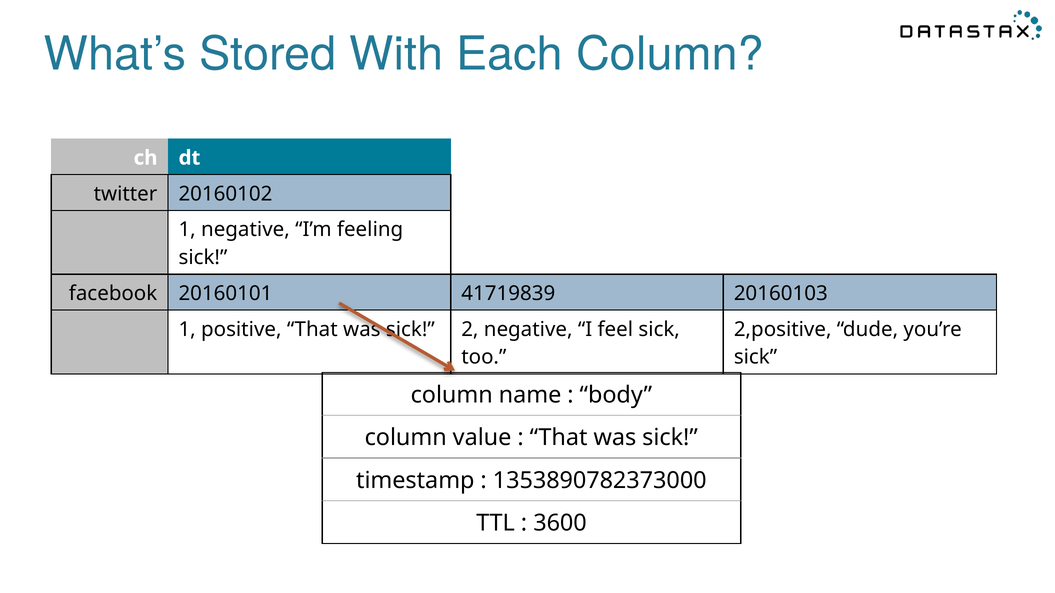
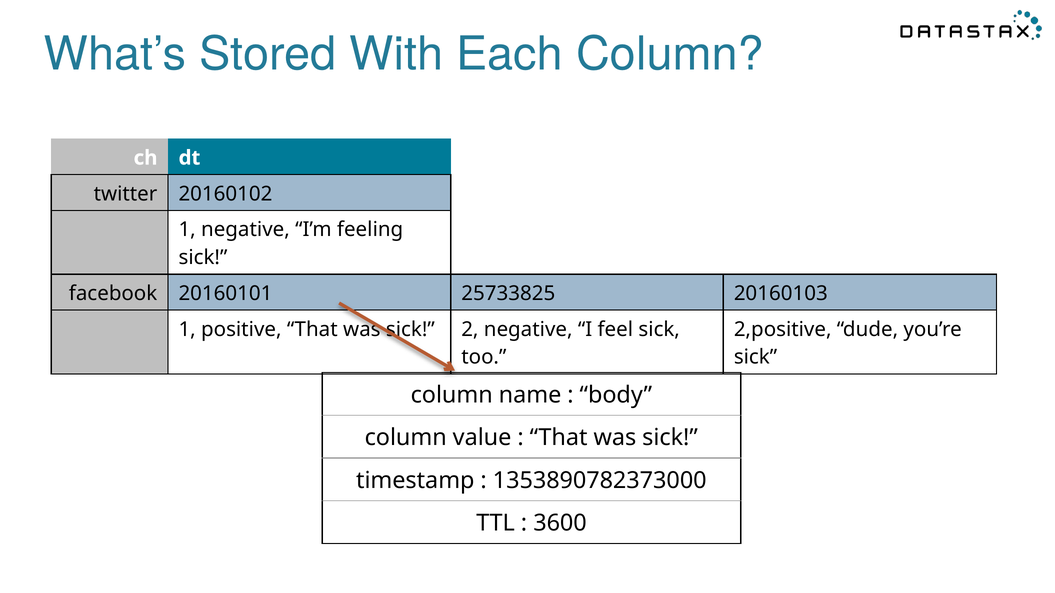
41719839: 41719839 -> 25733825
